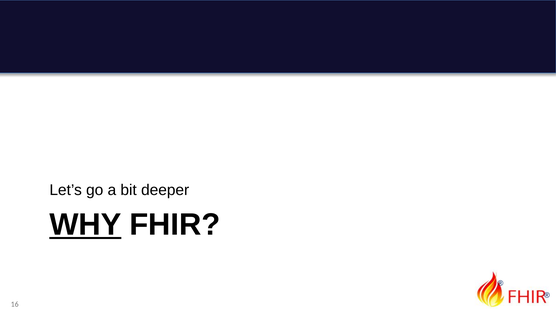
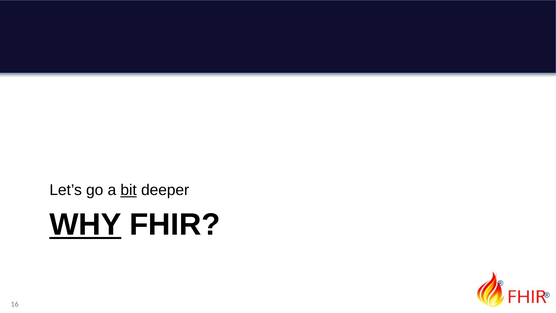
bit underline: none -> present
